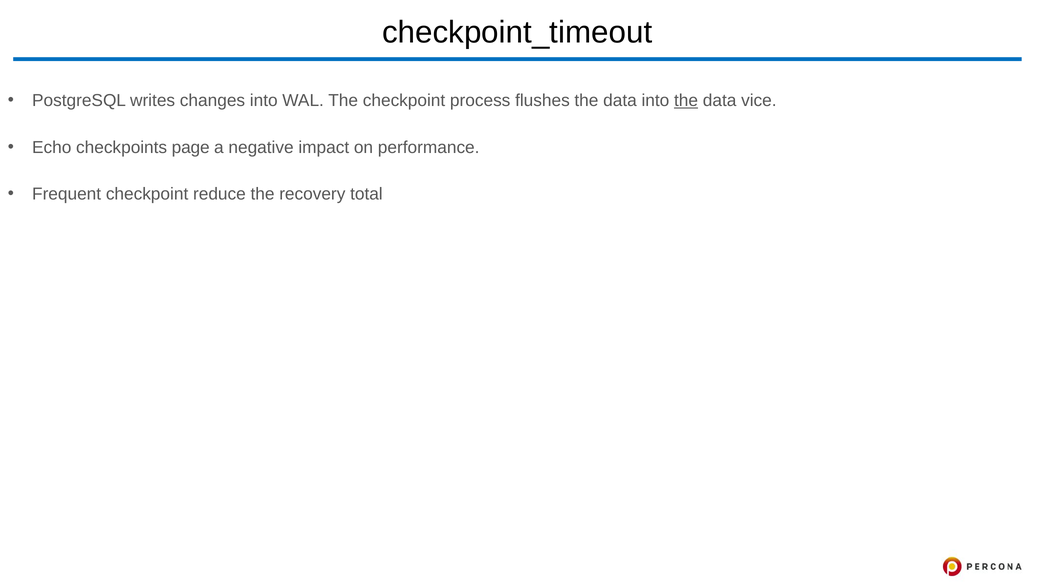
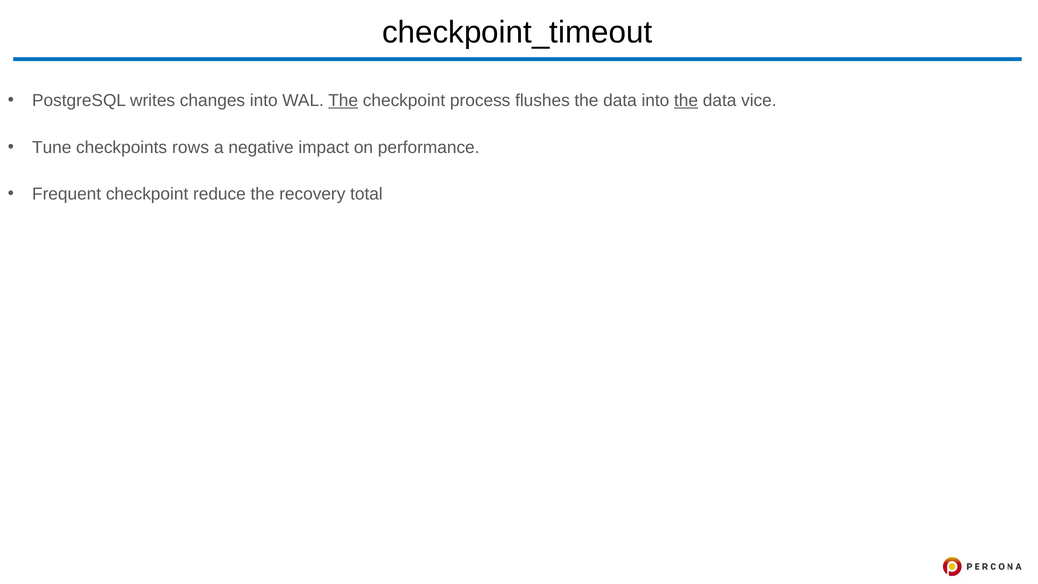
The at (343, 100) underline: none -> present
Echo: Echo -> Tune
page: page -> rows
